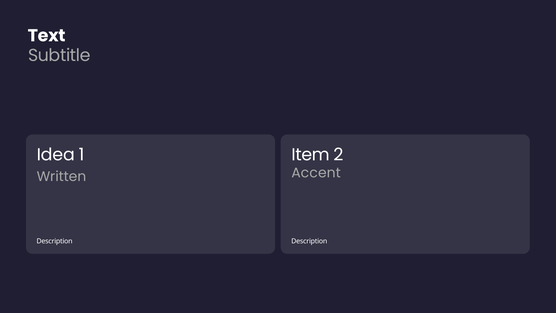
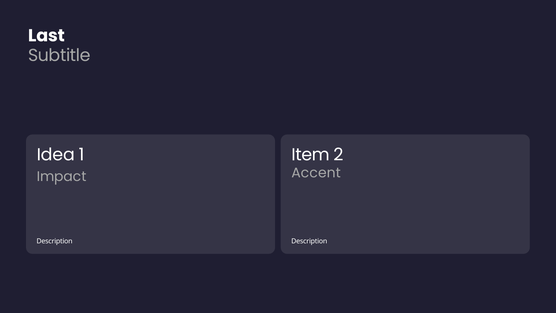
Text: Text -> Last
Written: Written -> Impact
